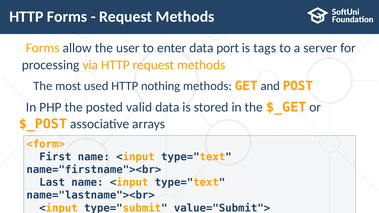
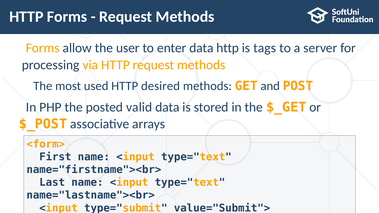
data port: port -> http
nothing: nothing -> desired
